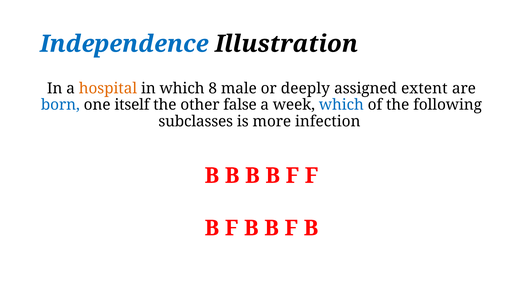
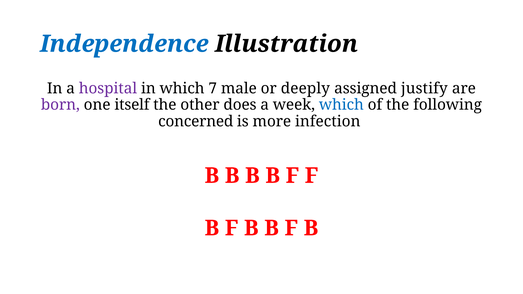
hospital colour: orange -> purple
8: 8 -> 7
extent: extent -> justify
born colour: blue -> purple
false: false -> does
subclasses: subclasses -> concerned
